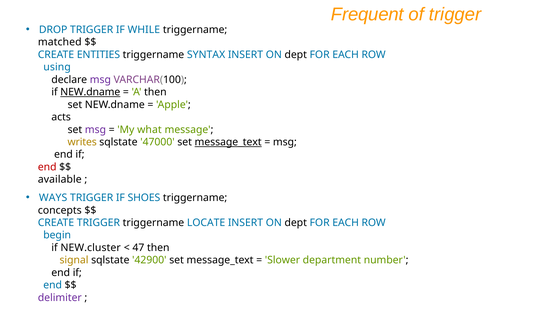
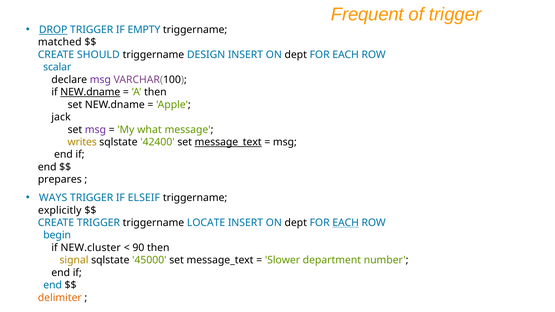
DROP underline: none -> present
WHILE: WHILE -> EMPTY
ENTITIES: ENTITIES -> SHOULD
SYNTAX: SYNTAX -> DESIGN
using: using -> scalar
acts: acts -> jack
47000: 47000 -> 42400
end at (47, 167) colour: red -> black
available: available -> prepares
SHOES: SHOES -> ELSEIF
concepts: concepts -> explicitly
EACH at (346, 223) underline: none -> present
47: 47 -> 90
42900: 42900 -> 45000
delimiter colour: purple -> orange
